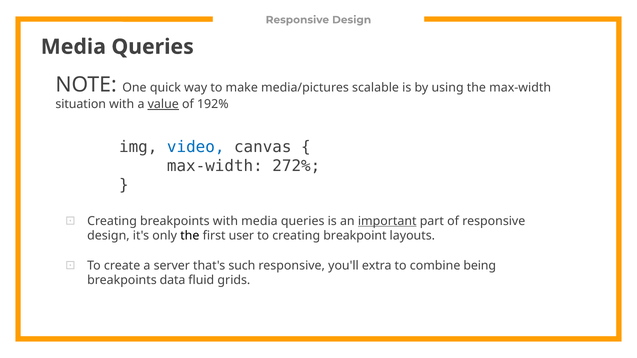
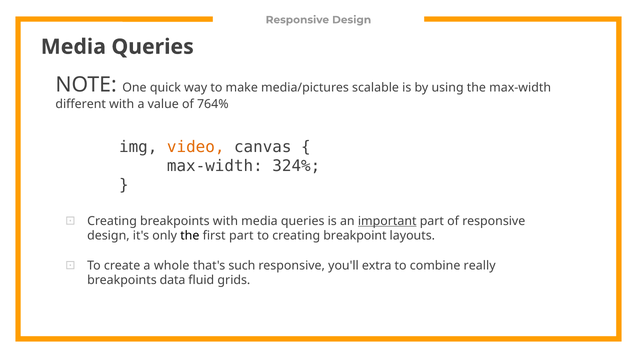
situation: situation -> different
value underline: present -> none
192%: 192% -> 764%
video colour: blue -> orange
272%: 272% -> 324%
first user: user -> part
server: server -> whole
being: being -> really
